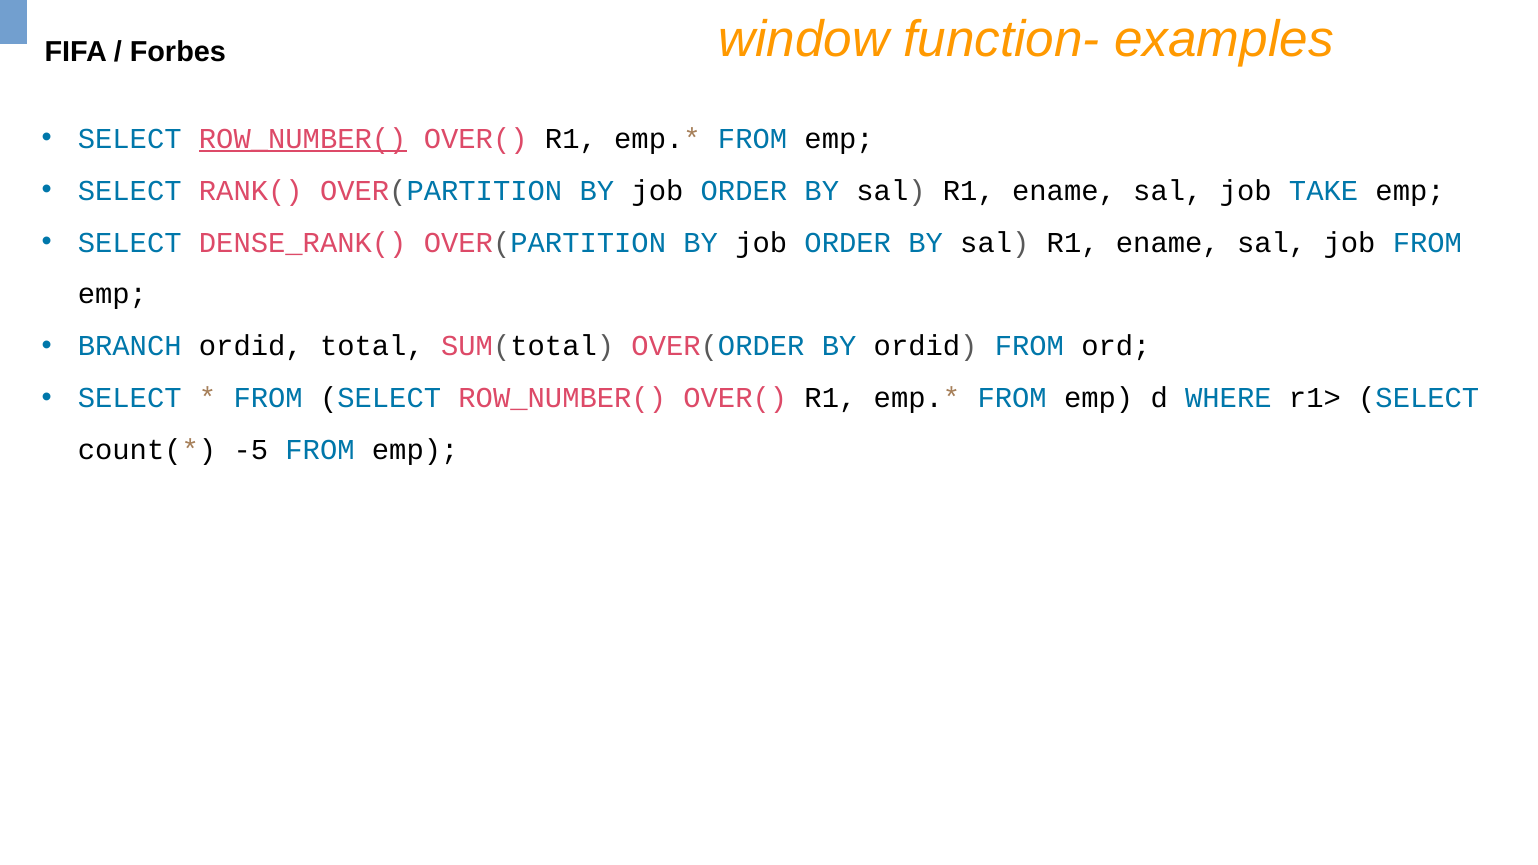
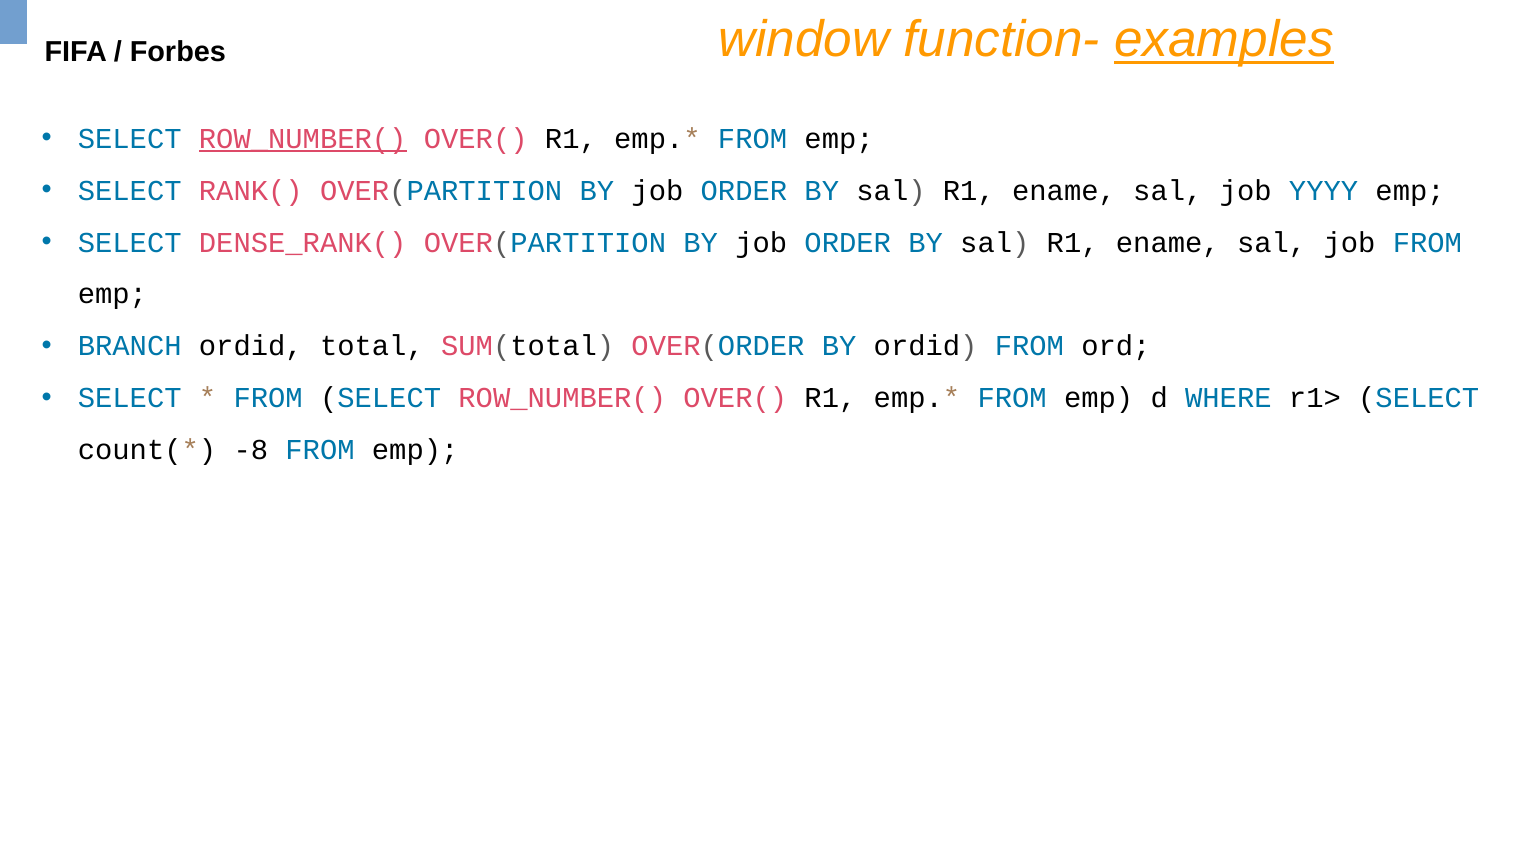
examples underline: none -> present
TAKE: TAKE -> YYYY
-5: -5 -> -8
